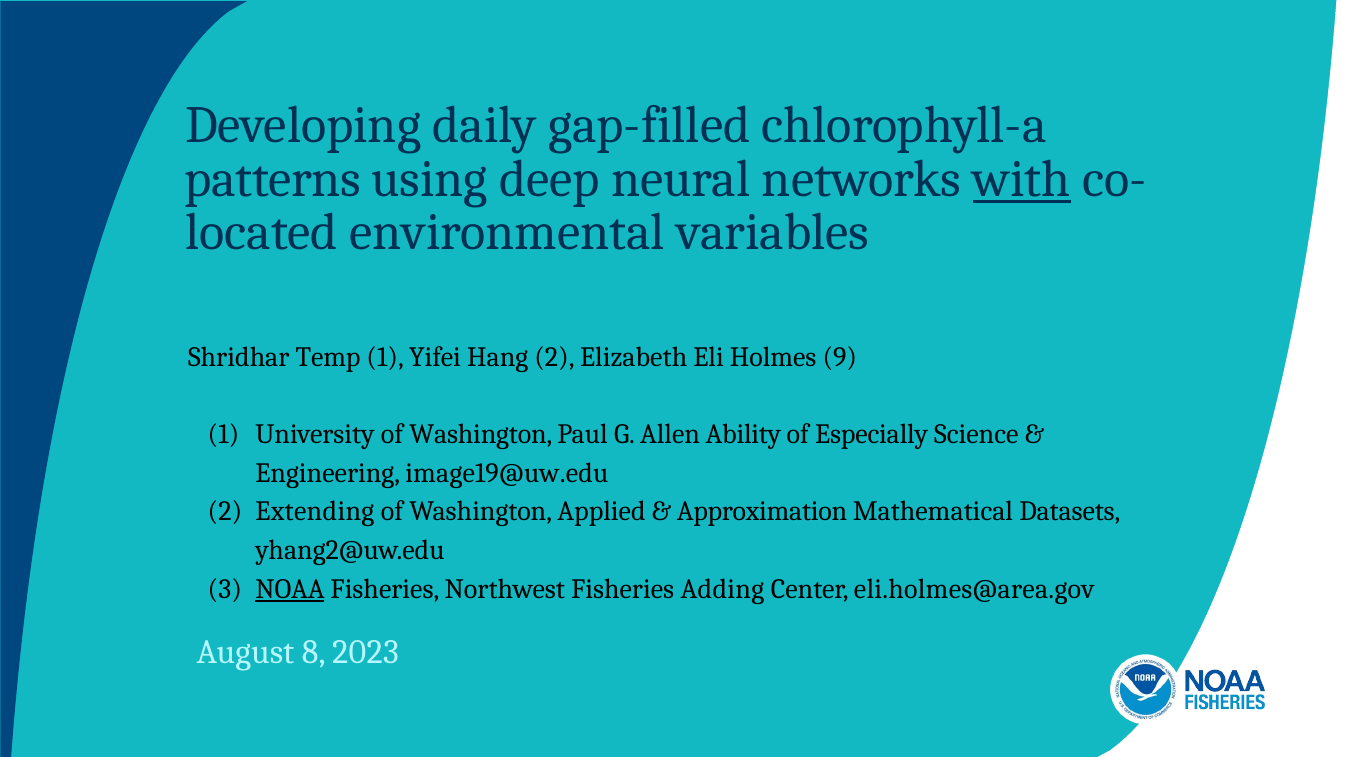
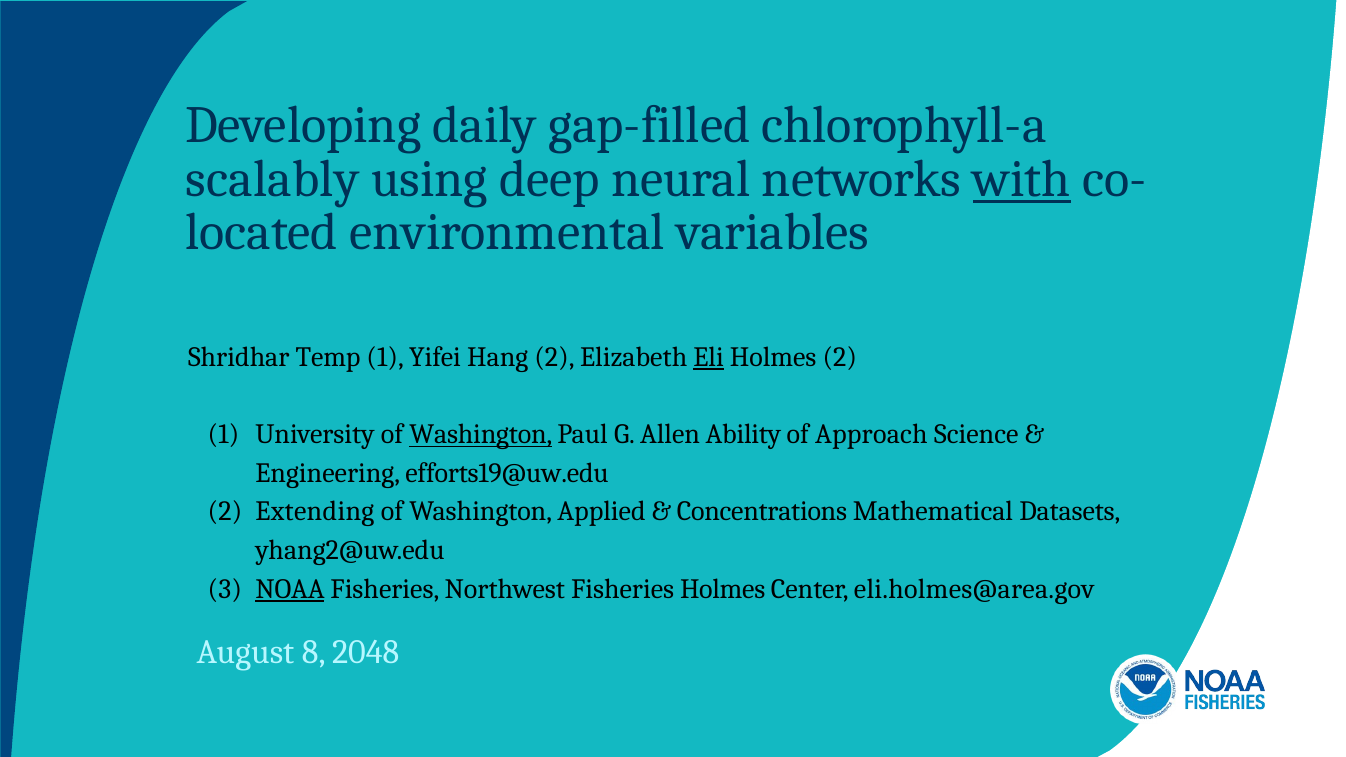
patterns: patterns -> scalably
Eli underline: none -> present
Holmes 9: 9 -> 2
Washington at (481, 434) underline: none -> present
Especially: Especially -> Approach
image19@uw.edu: image19@uw.edu -> efforts19@uw.edu
Approximation: Approximation -> Concentrations
Fisheries Adding: Adding -> Holmes
2023: 2023 -> 2048
